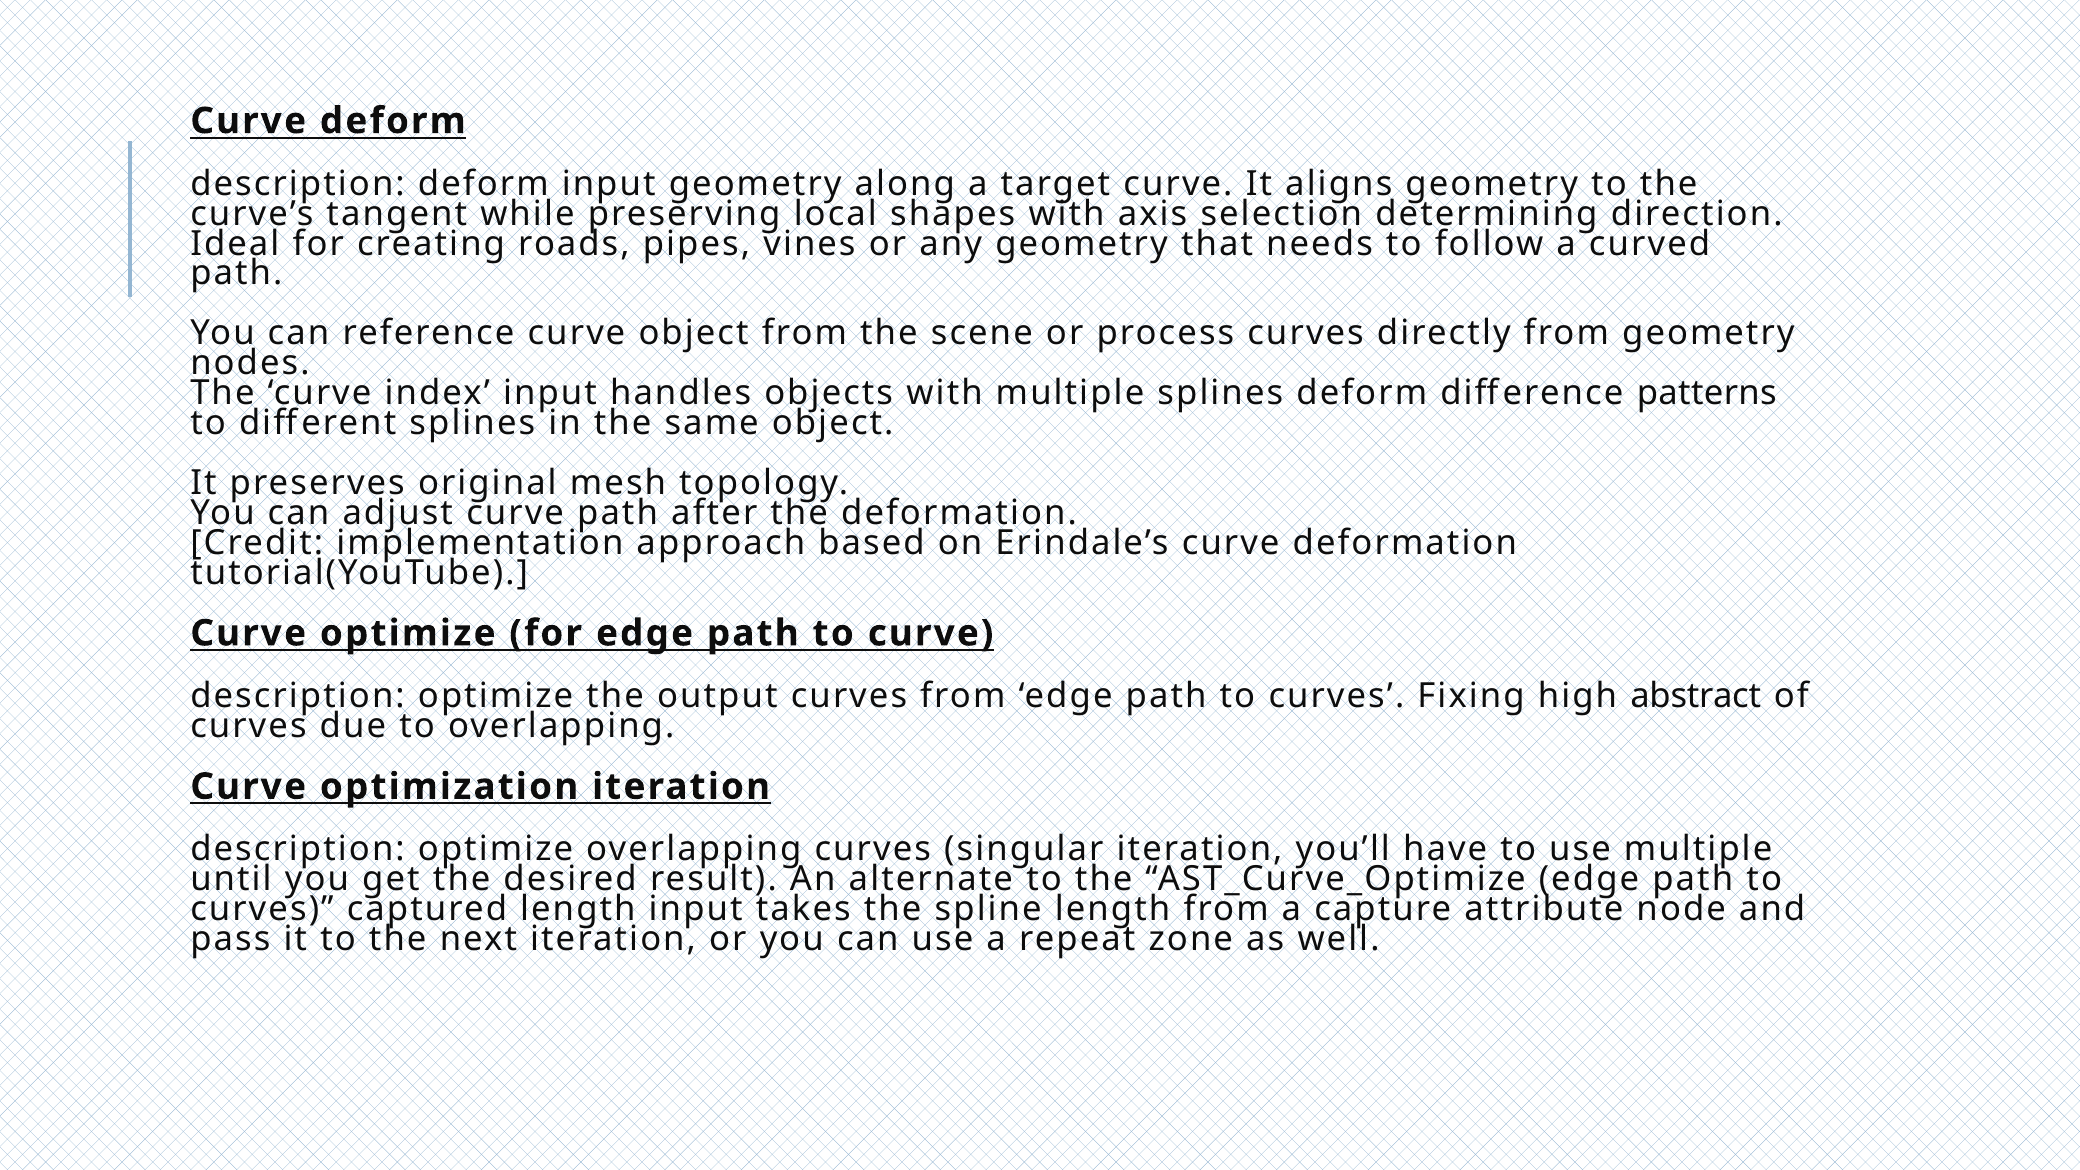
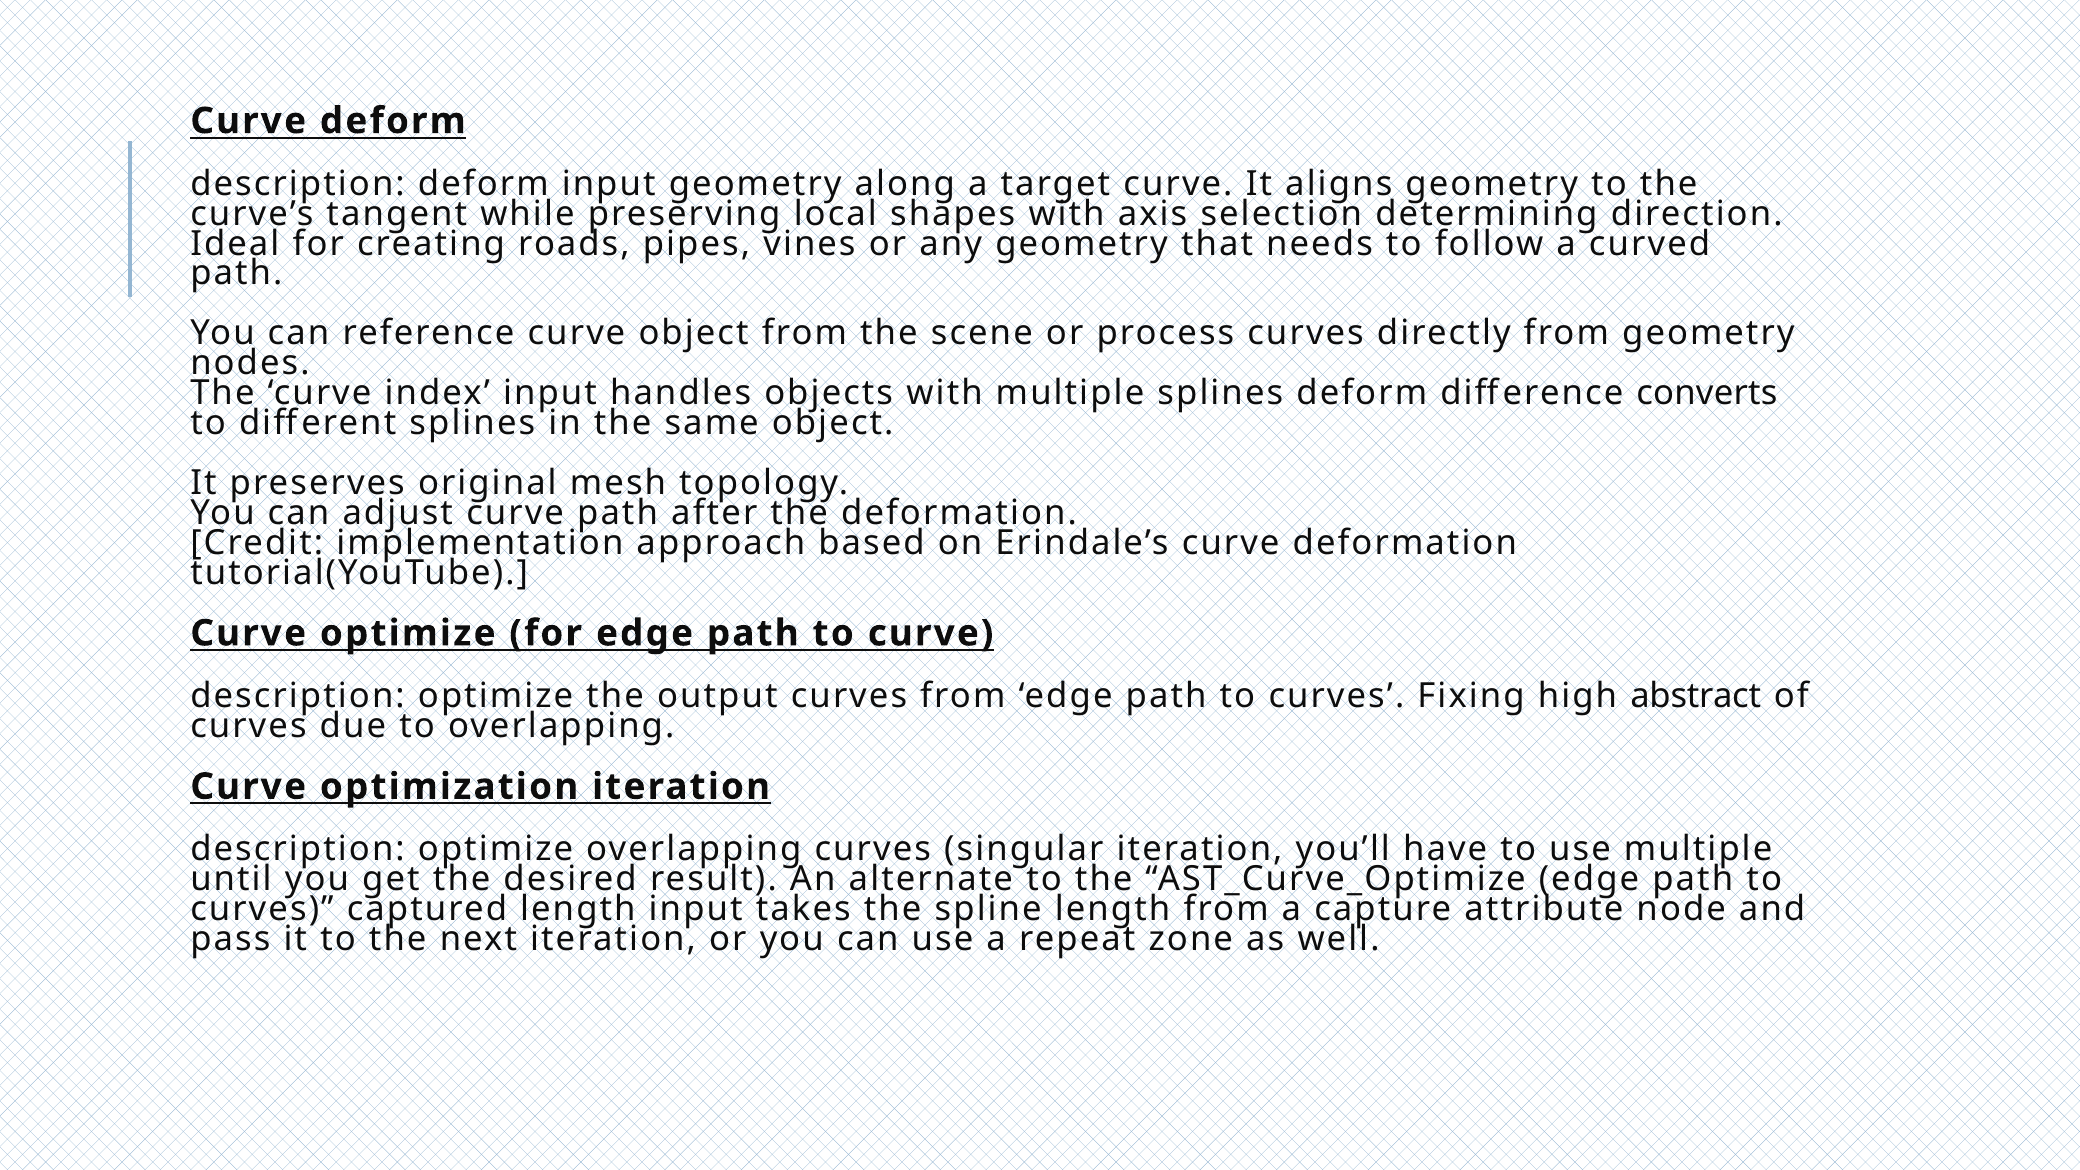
patterns: patterns -> converts
